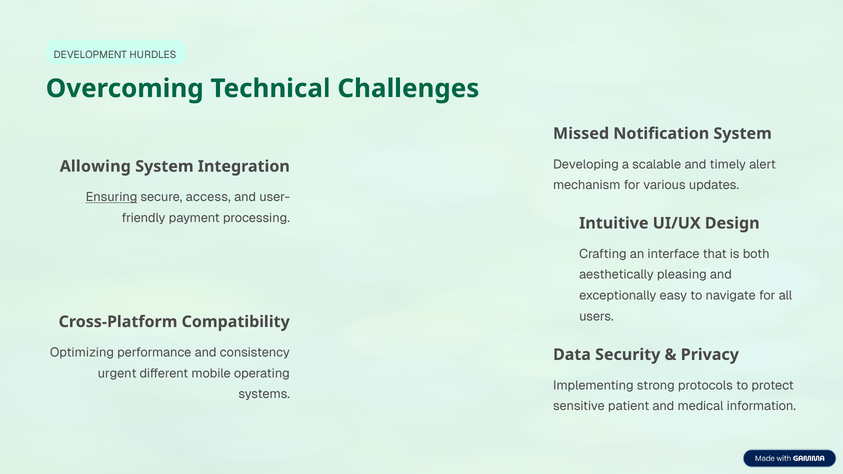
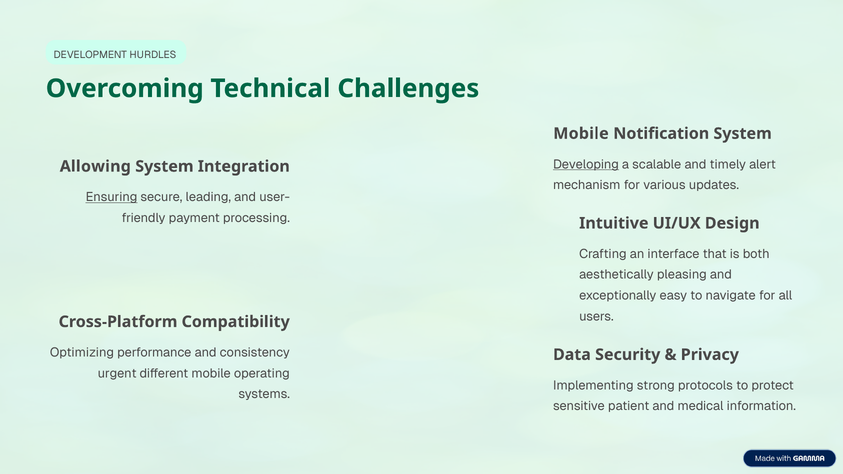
Missed at (581, 134): Missed -> Mobile
Developing underline: none -> present
access: access -> leading
